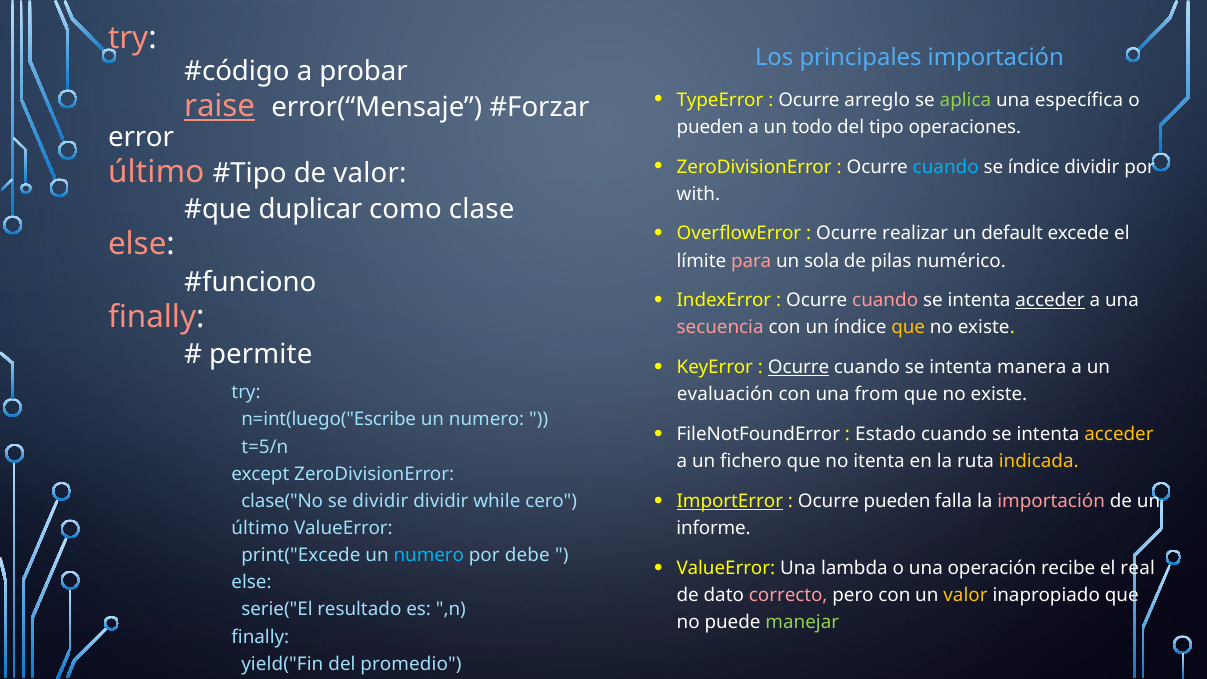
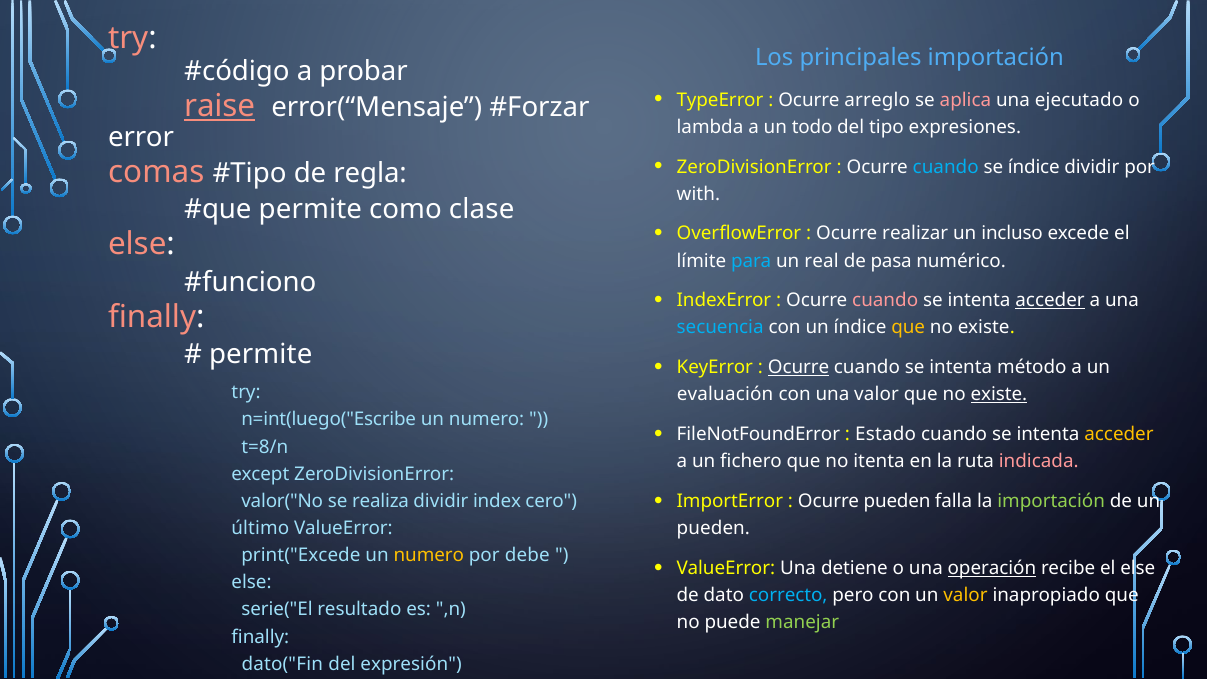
aplica colour: light green -> pink
específica: específica -> ejecutado
pueden at (710, 127): pueden -> lambda
operaciones: operaciones -> expresiones
último at (156, 172): último -> comas
de valor: valor -> regla
duplicar at (311, 210): duplicar -> permite
default: default -> incluso
para colour: pink -> light blue
sola: sola -> real
pilas: pilas -> pasa
secuencia colour: pink -> light blue
manera: manera -> método
una from: from -> valor
existe at (999, 395) underline: none -> present
t=5/n: t=5/n -> t=8/n
indicada colour: yellow -> pink
ImportError underline: present -> none
importación at (1051, 501) colour: pink -> light green
clase("No: clase("No -> valor("No
se dividir: dividir -> realiza
while: while -> index
informe at (713, 528): informe -> pueden
numero at (429, 555) colour: light blue -> yellow
lambda: lambda -> detiene
operación underline: none -> present
el real: real -> else
correcto colour: pink -> light blue
yield("Fin: yield("Fin -> dato("Fin
promedio: promedio -> expresión
